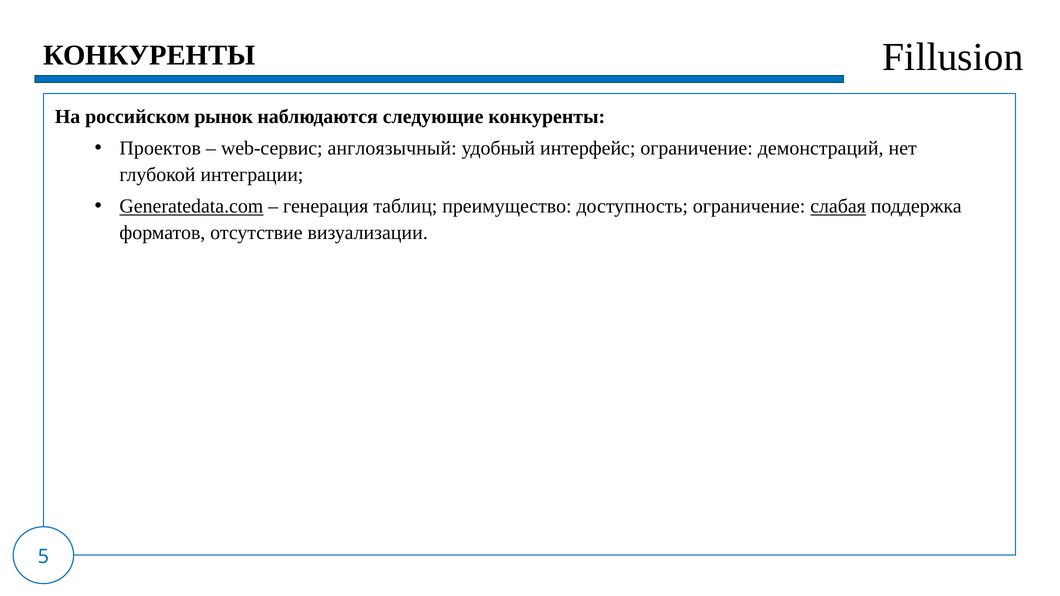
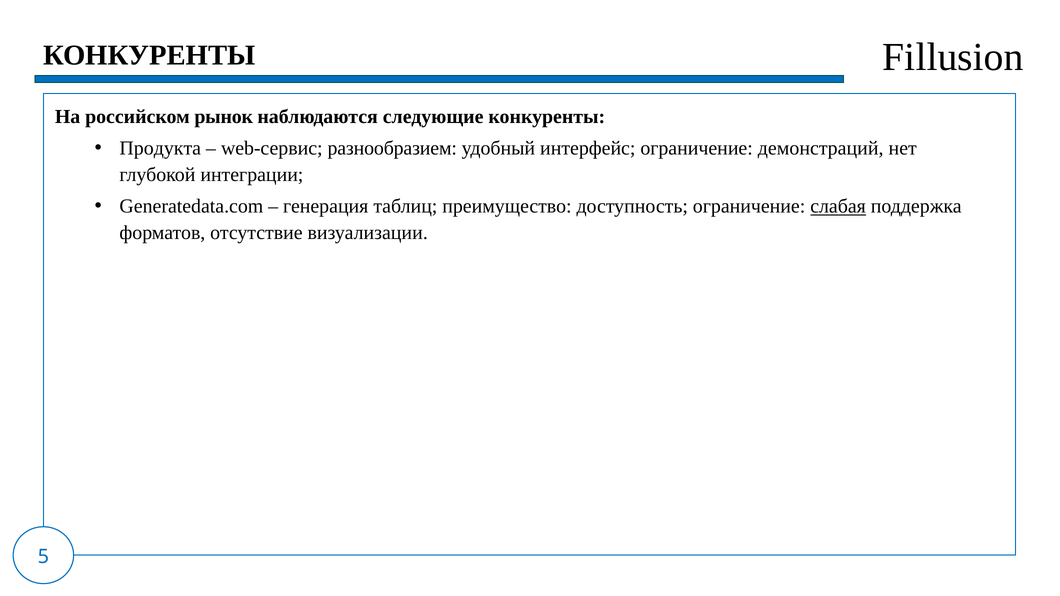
Проектов: Проектов -> Продукта
англоязычный: англоязычный -> разнообразием
Generatedata.com underline: present -> none
